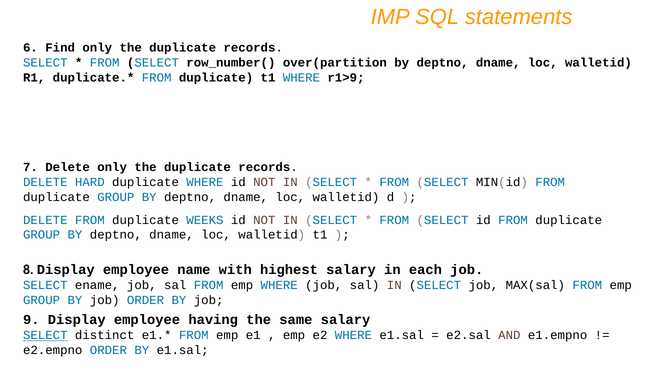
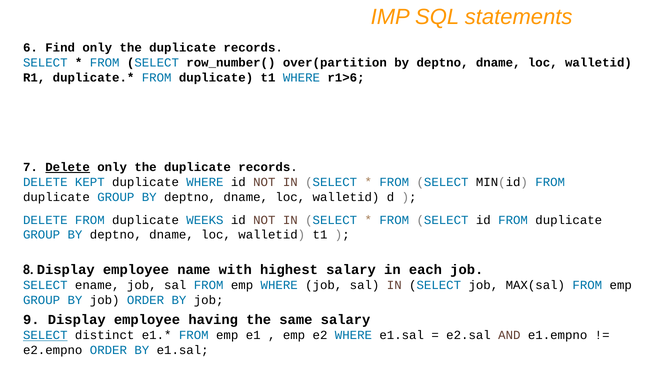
r1>9: r1>9 -> r1>6
Delete at (68, 167) underline: none -> present
HARD: HARD -> KEPT
